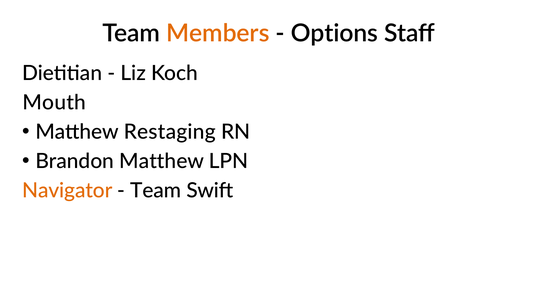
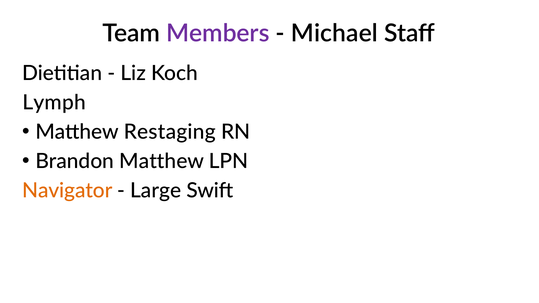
Members colour: orange -> purple
Options: Options -> Michael
Mouth: Mouth -> Lymph
Team at (156, 191): Team -> Large
